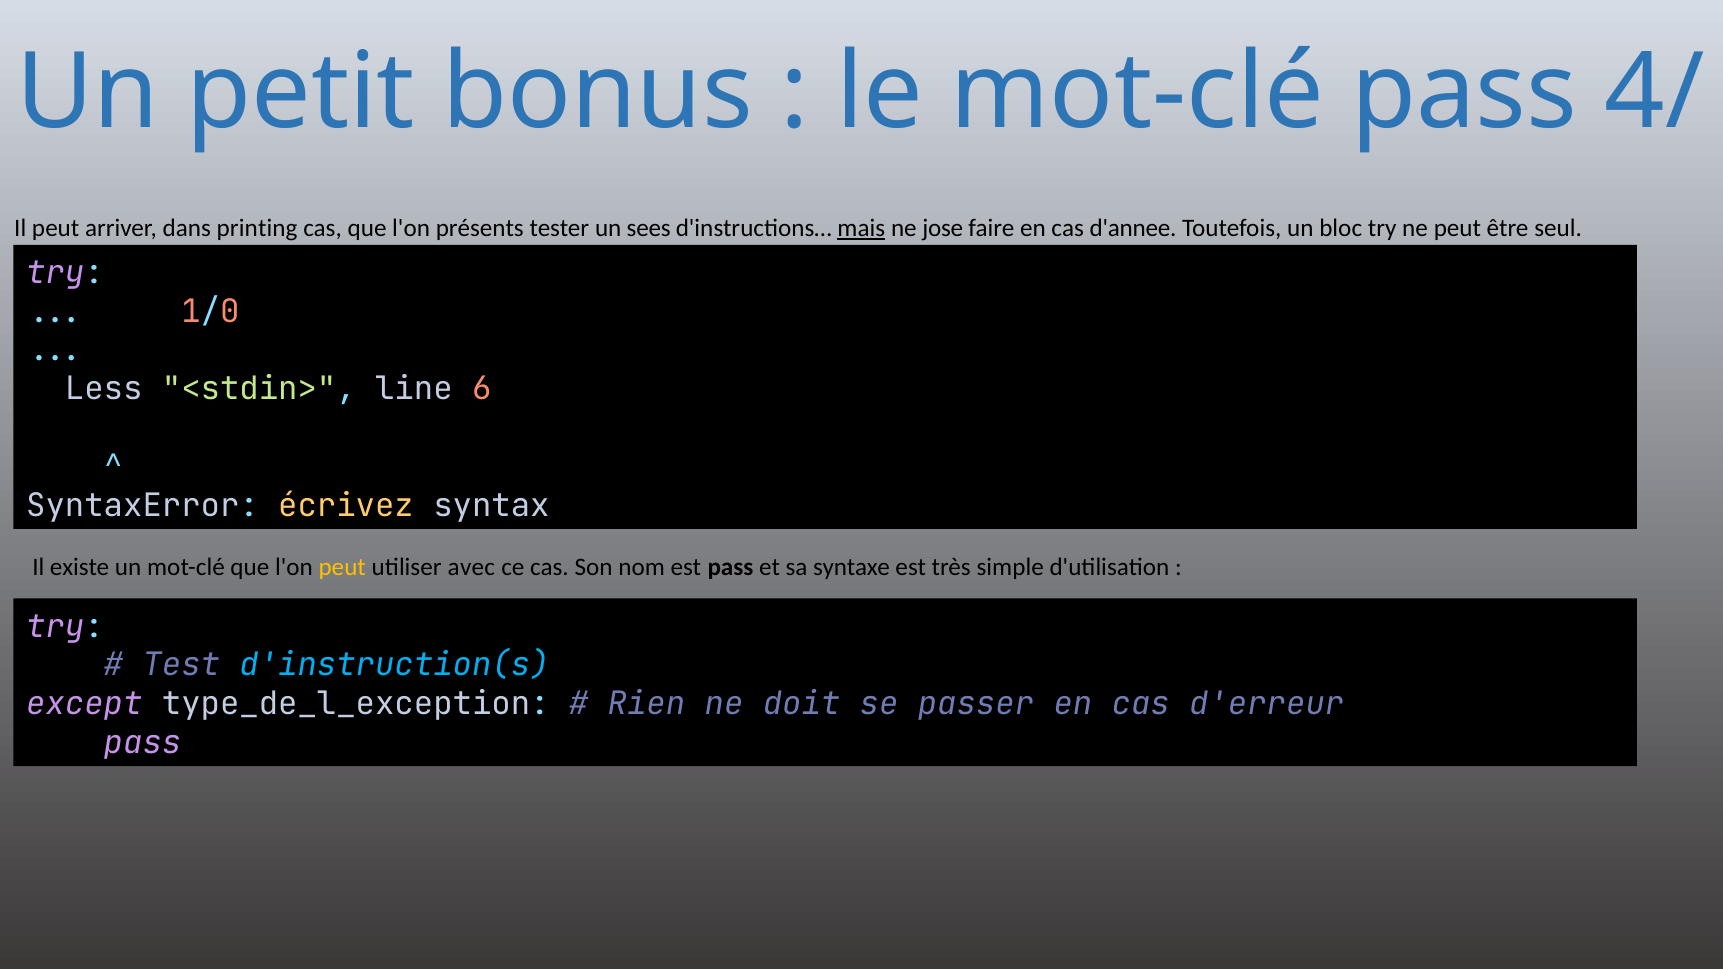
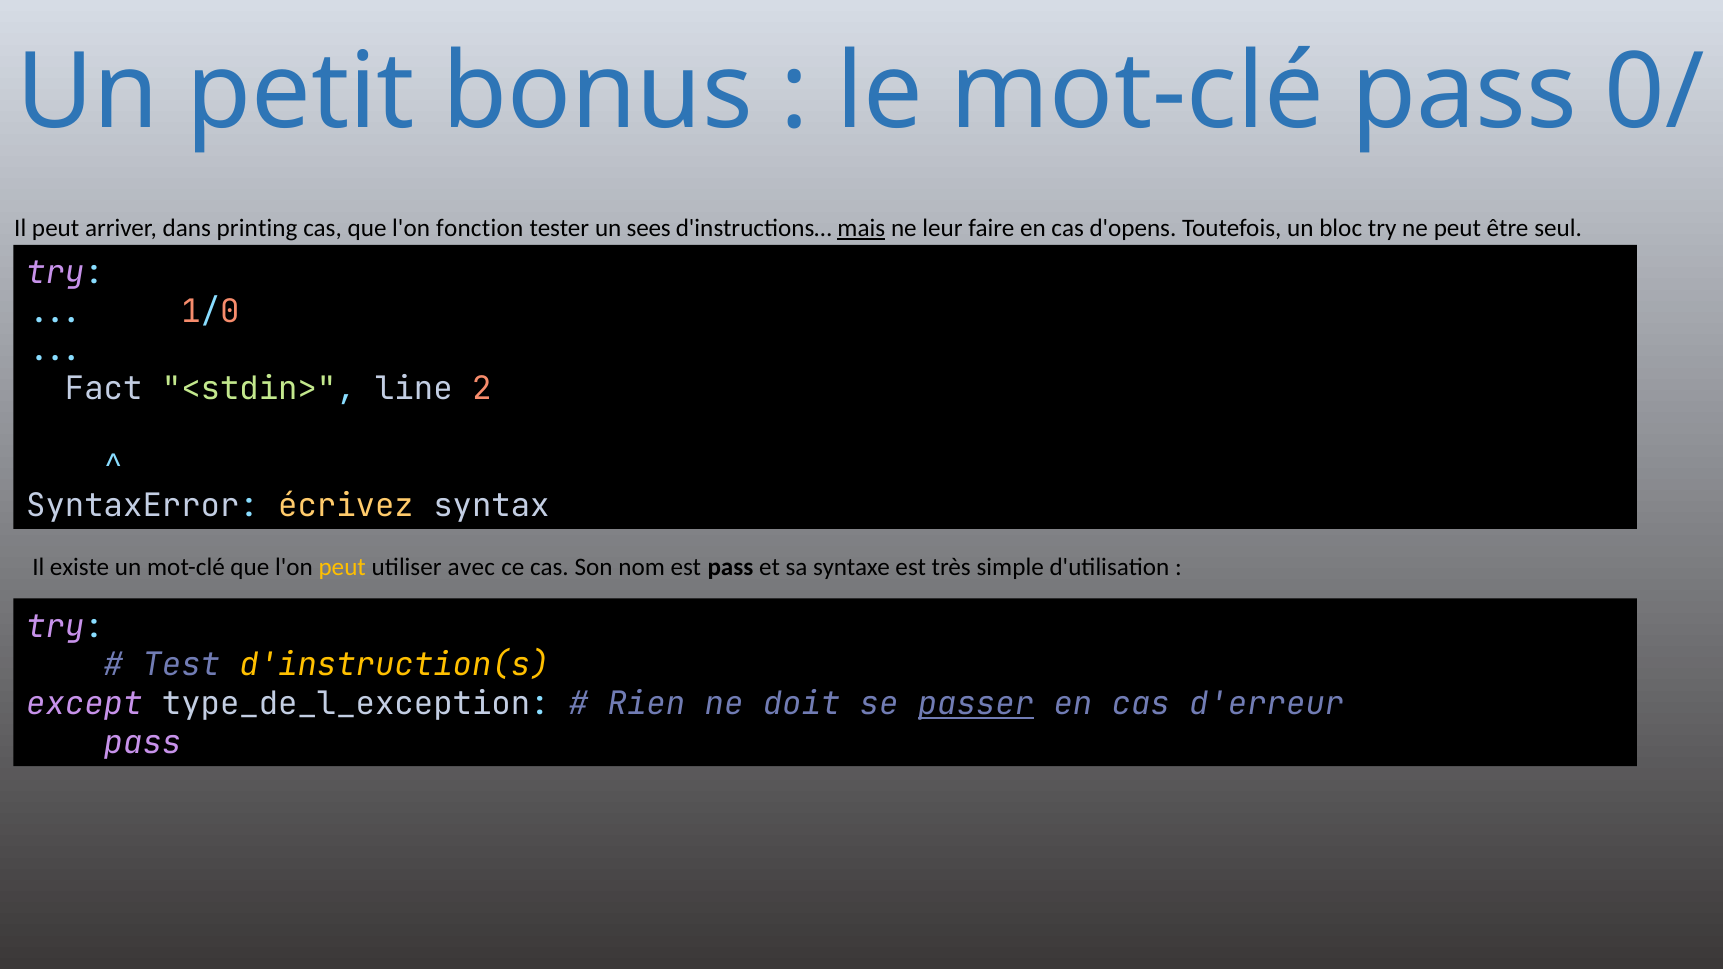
4/: 4/ -> 0/
présents: présents -> fonction
jose: jose -> leur
d'annee: d'annee -> d'opens
Less: Less -> Fact
6: 6 -> 2
d'instruction(s colour: light blue -> yellow
passer underline: none -> present
